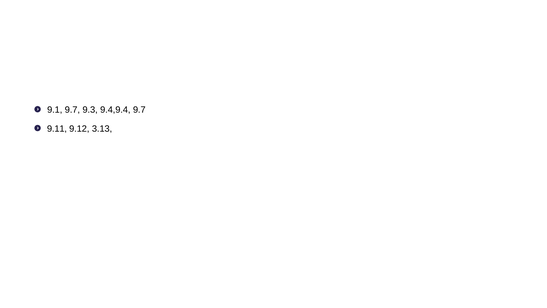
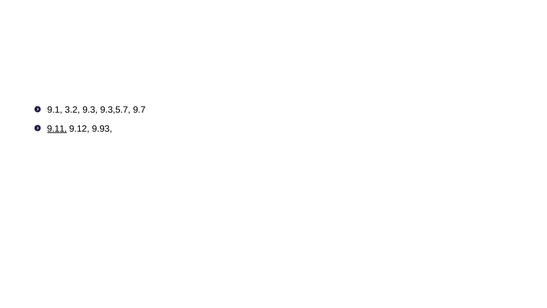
9.1 9.7: 9.7 -> 3.2
9.4,9.4: 9.4,9.4 -> 9.3,5.7
9.11 underline: none -> present
3.13: 3.13 -> 9.93
